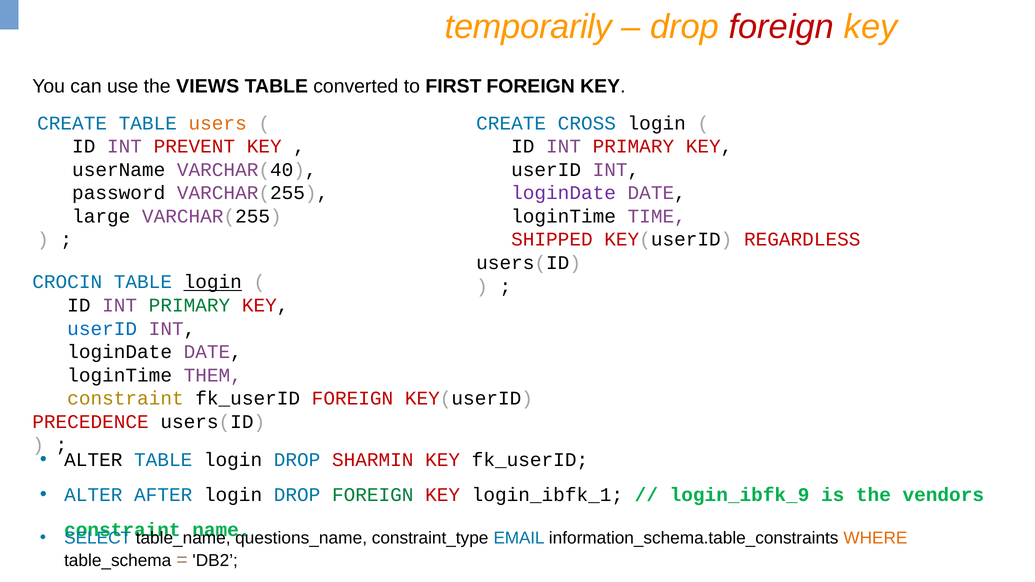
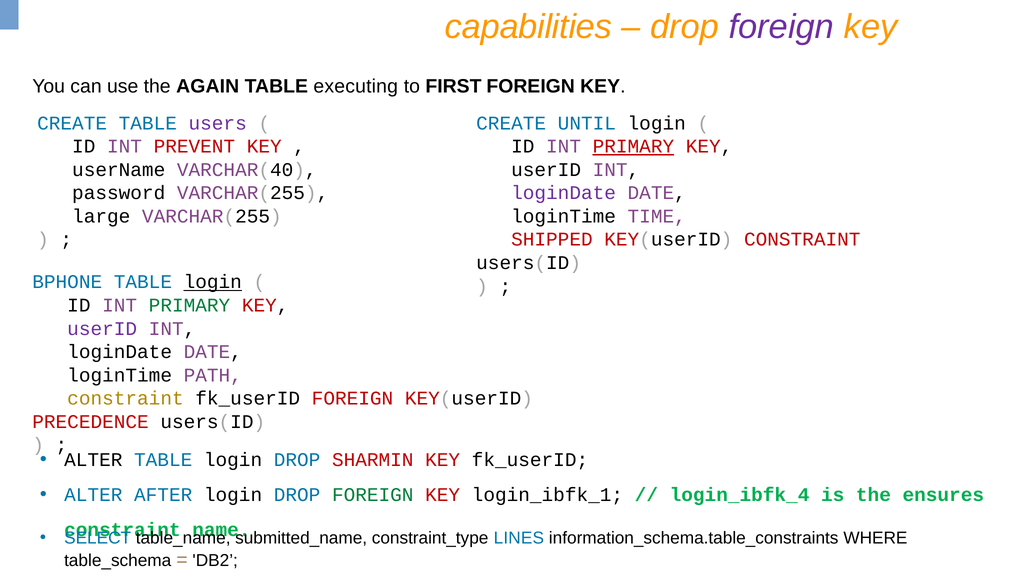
temporarily: temporarily -> capabilities
foreign at (781, 27) colour: red -> purple
VIEWS: VIEWS -> AGAIN
converted: converted -> executing
users colour: orange -> purple
CROSS: CROSS -> UNTIL
PRIMARY at (633, 146) underline: none -> present
KEY(userID REGARDLESS: REGARDLESS -> CONSTRAINT
CROCIN: CROCIN -> BPHONE
userID at (102, 329) colour: blue -> purple
THEM: THEM -> PATH
login_ibfk_9: login_ibfk_9 -> login_ibfk_4
vendors: vendors -> ensures
questions_name: questions_name -> submitted_name
EMAIL: EMAIL -> LINES
WHERE colour: orange -> black
